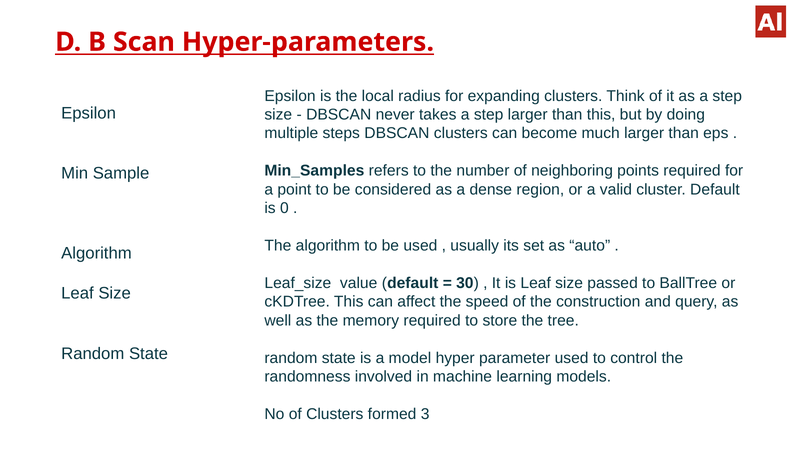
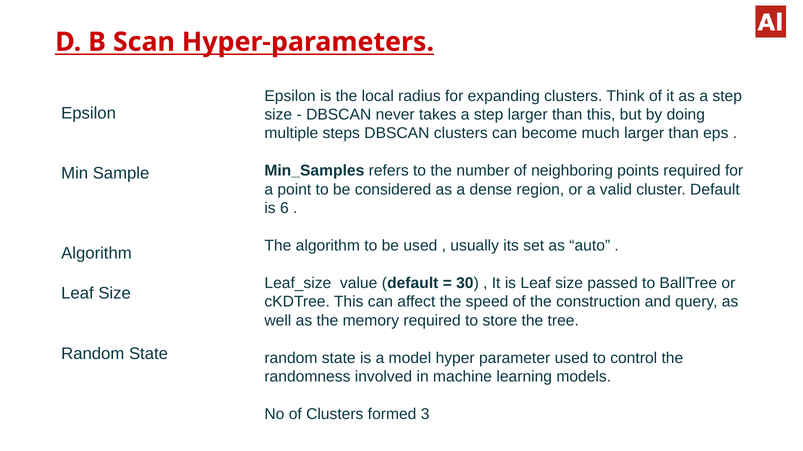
0: 0 -> 6
